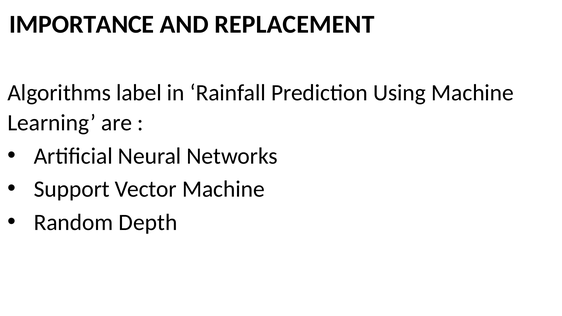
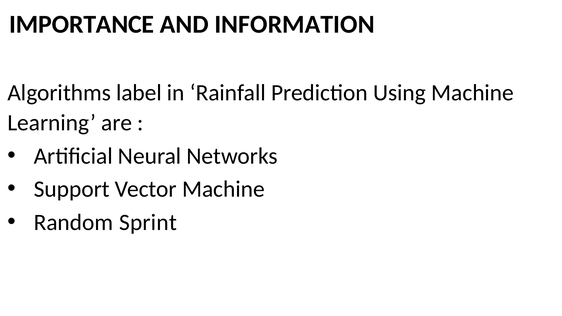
REPLACEMENT: REPLACEMENT -> INFORMATION
Depth: Depth -> Sprint
